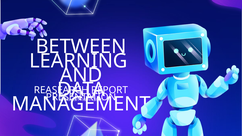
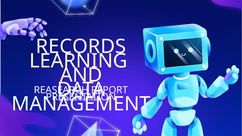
BETWEEN: BETWEEN -> RECORDS
